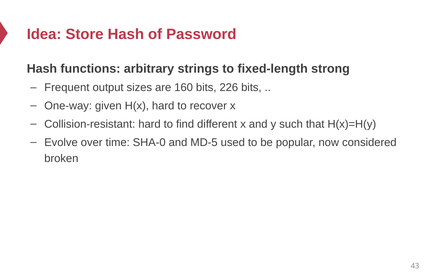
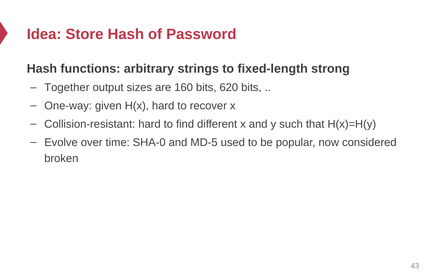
Frequent: Frequent -> Together
226: 226 -> 620
